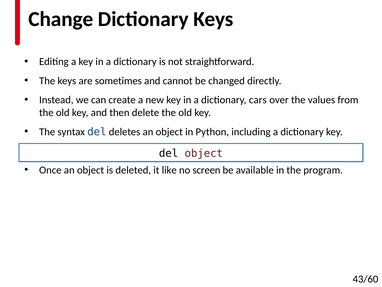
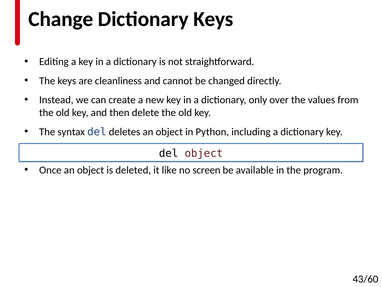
sometimes: sometimes -> cleanliness
cars: cars -> only
